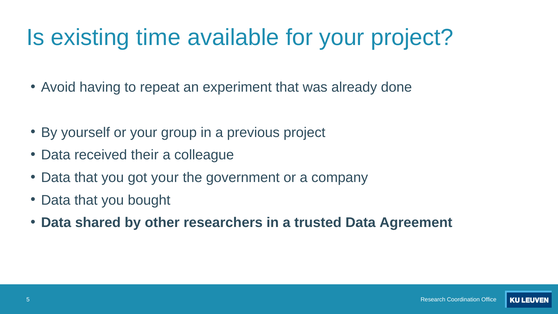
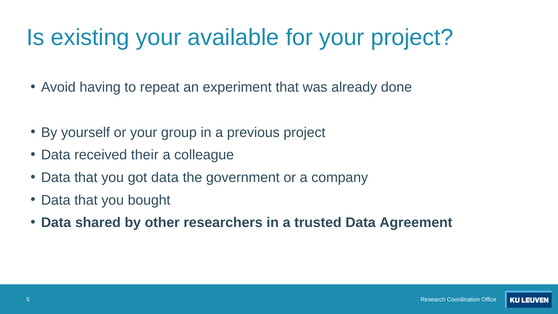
existing time: time -> your
got your: your -> data
